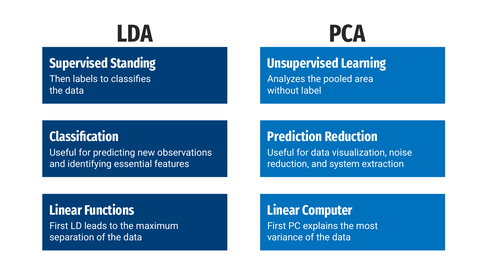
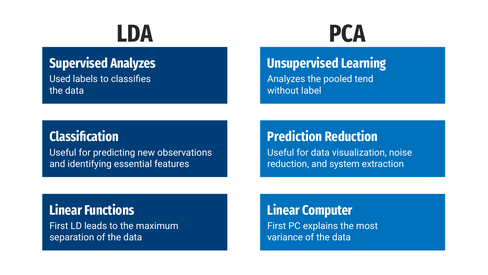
Supervised Standing: Standing -> Analyzes
Then: Then -> Used
area: area -> tend
